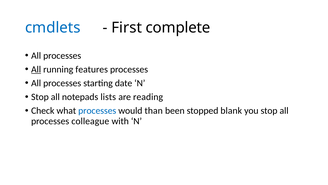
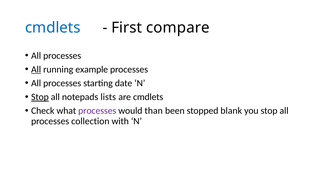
complete: complete -> compare
features: features -> example
Stop at (40, 97) underline: none -> present
are reading: reading -> cmdlets
processes at (97, 110) colour: blue -> purple
colleague: colleague -> collection
